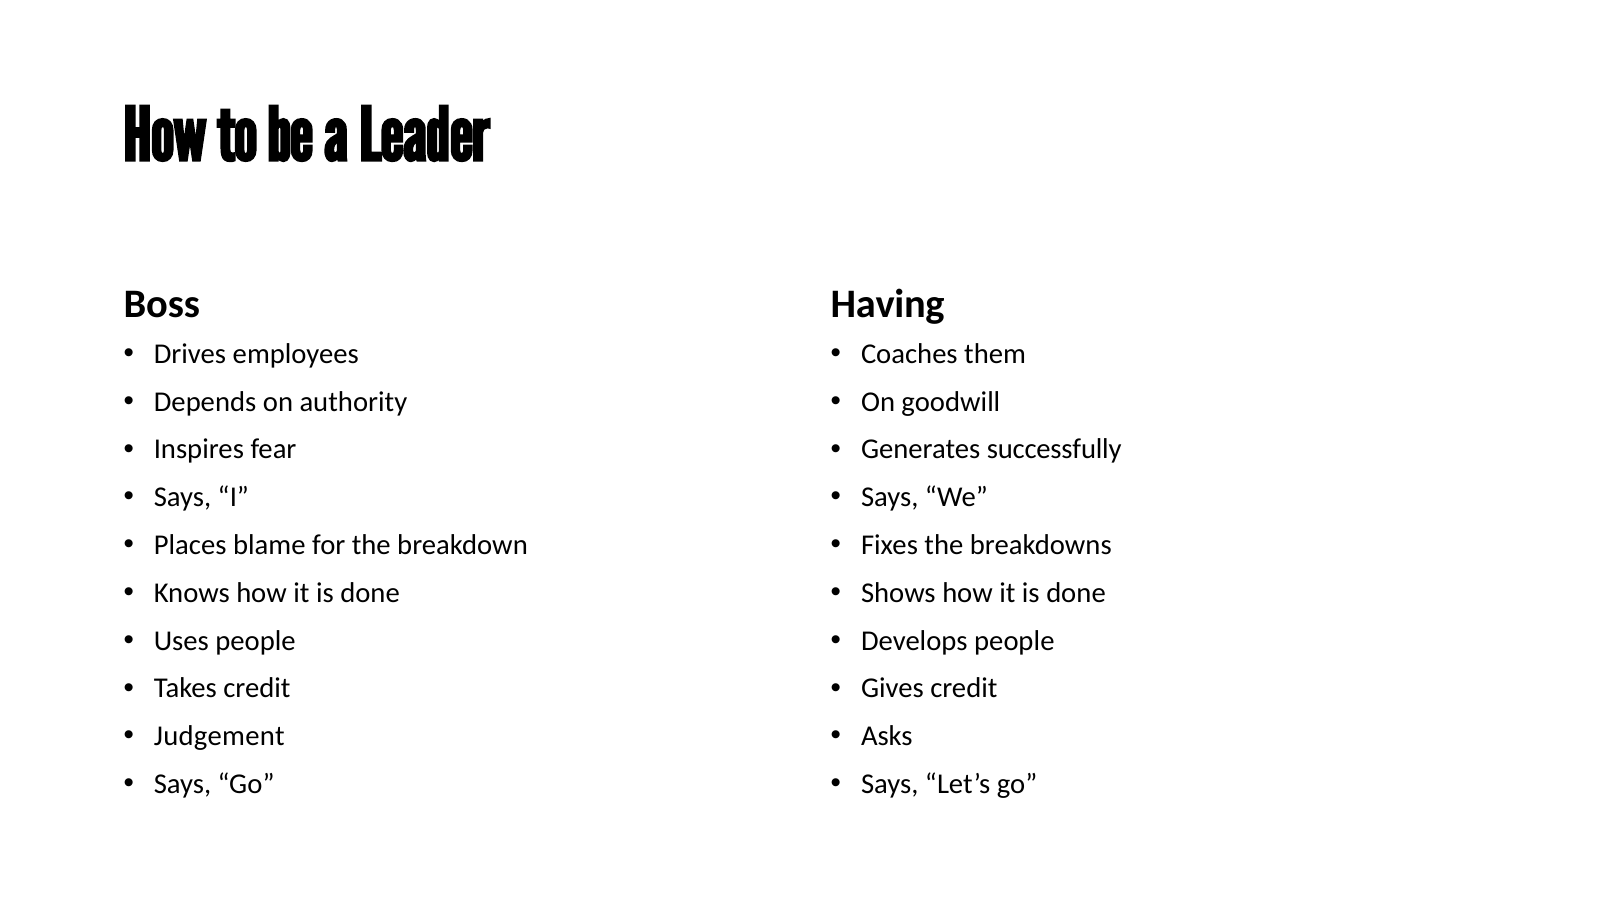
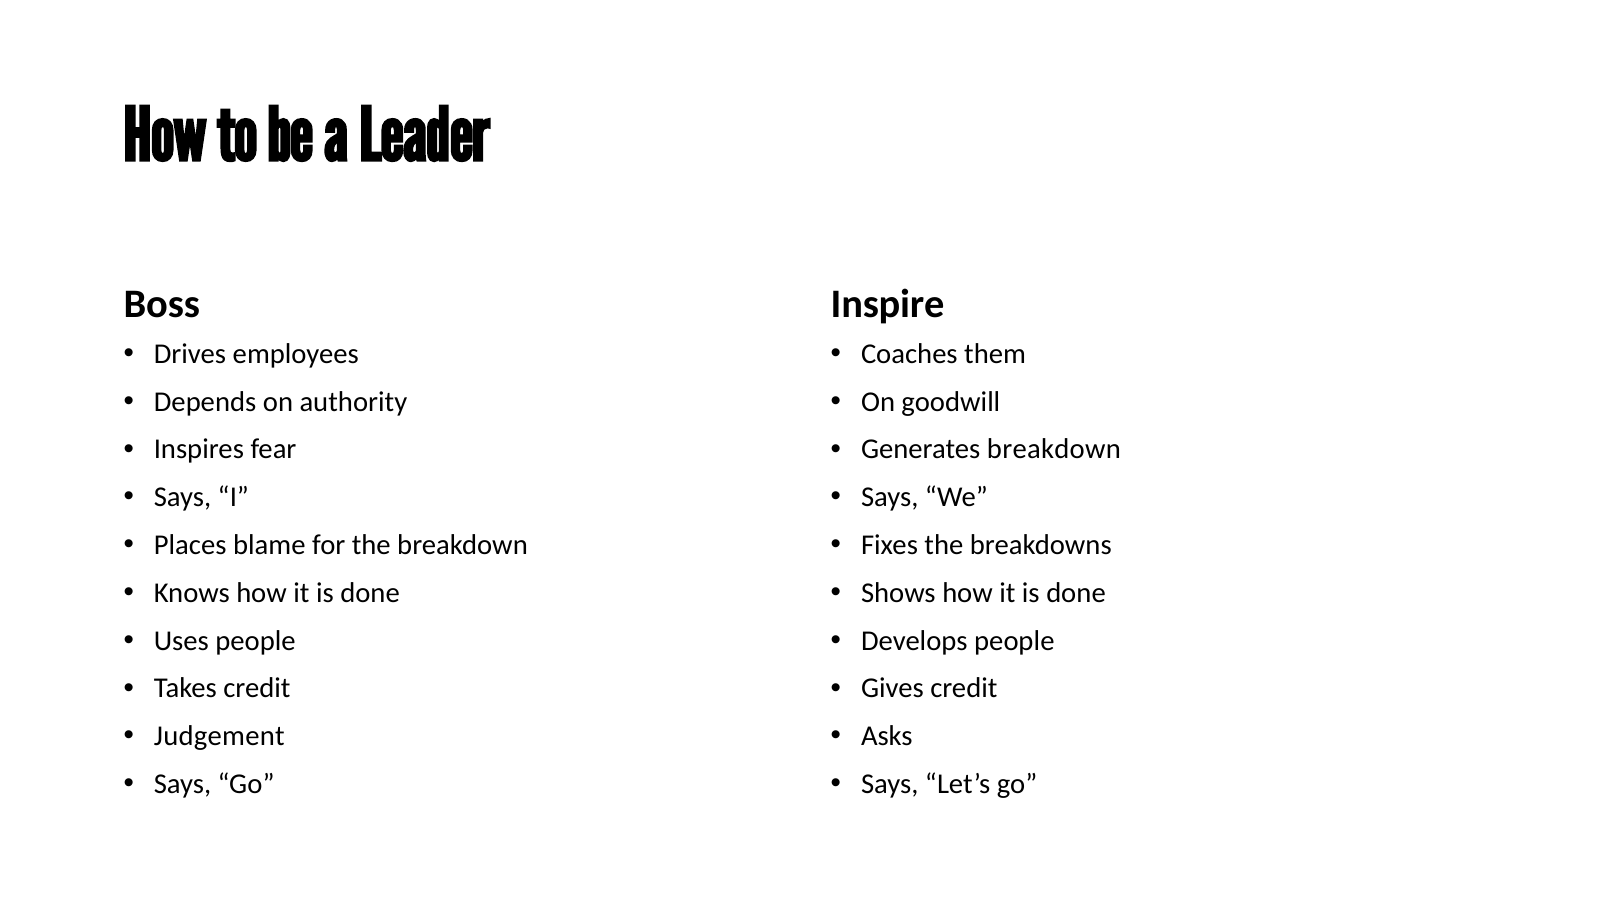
Having: Having -> Inspire
Generates successfully: successfully -> breakdown
